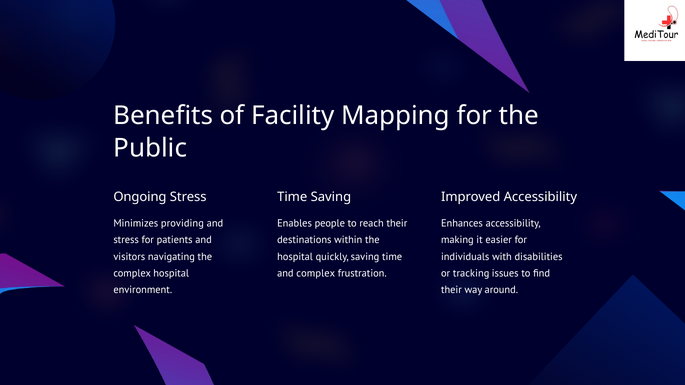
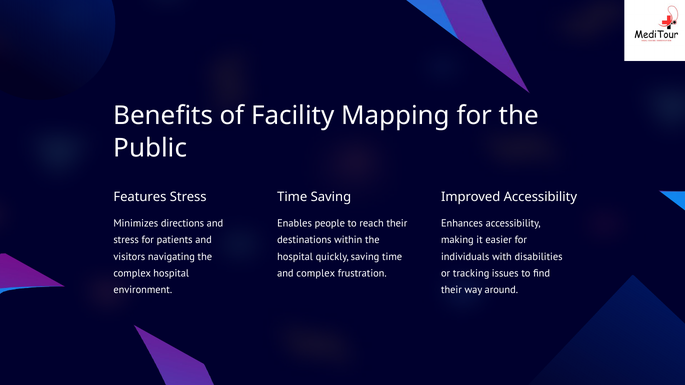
Ongoing: Ongoing -> Features
providing: providing -> directions
